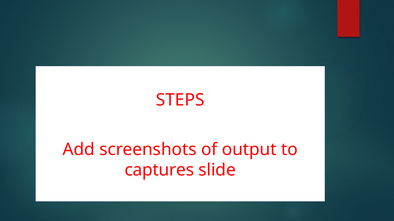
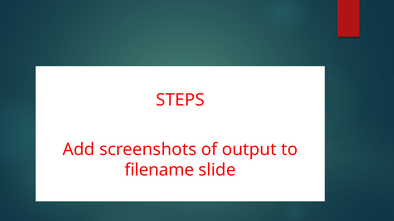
captures: captures -> filename
